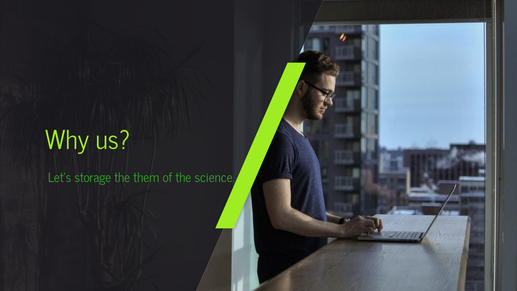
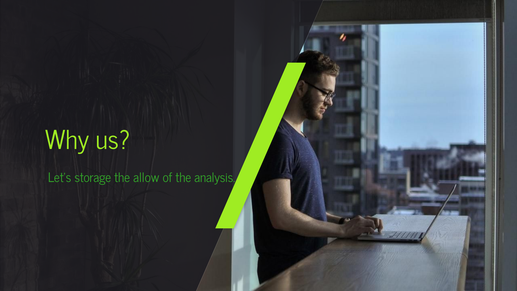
them: them -> allow
science: science -> analysis
